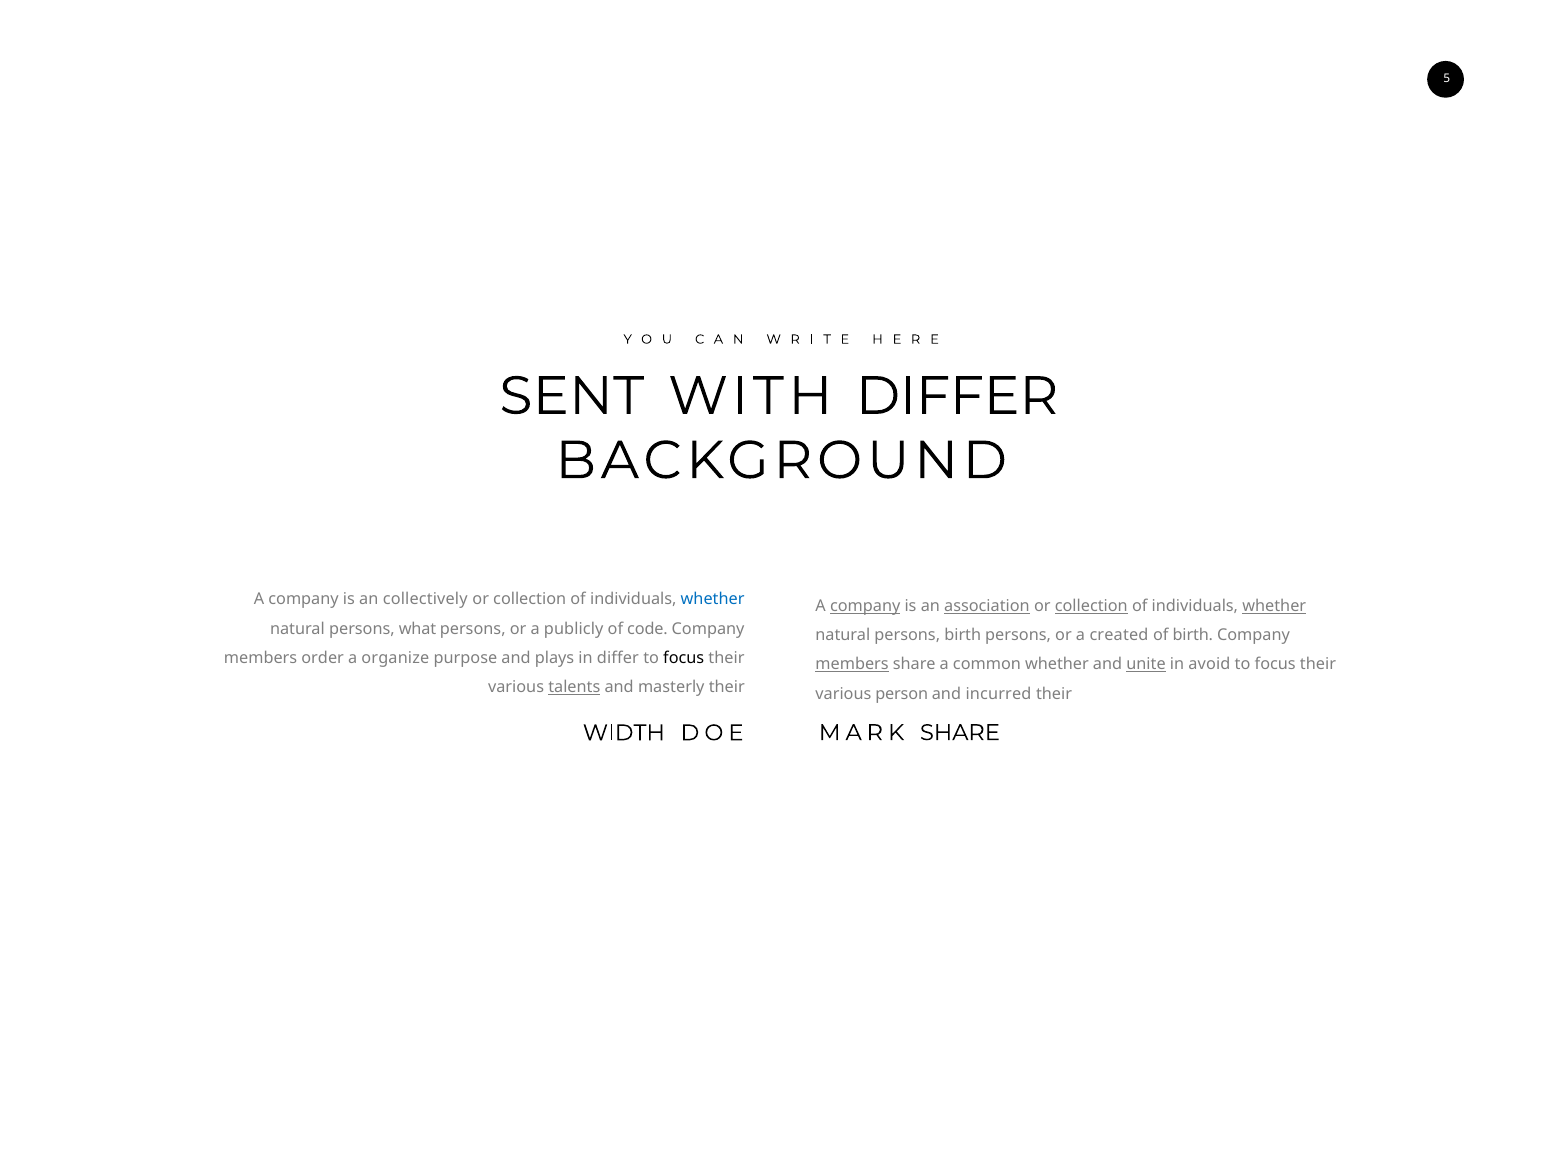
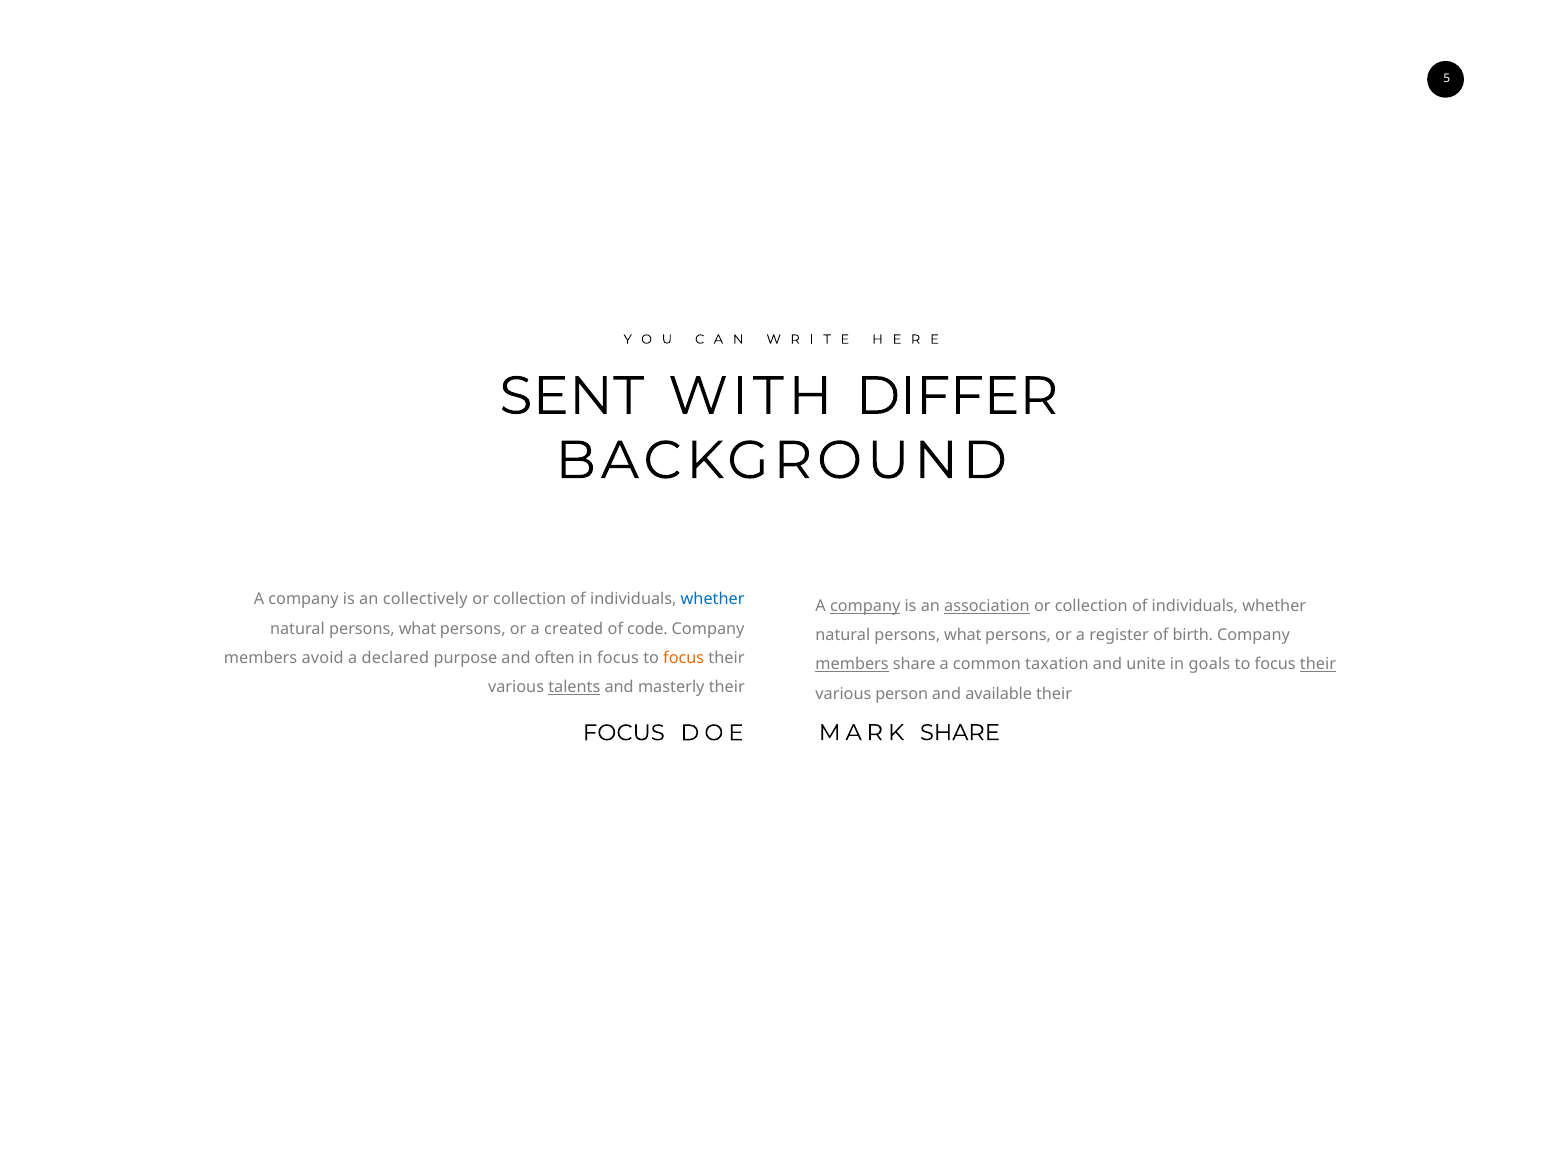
collection at (1091, 606) underline: present -> none
whether at (1274, 606) underline: present -> none
publicly: publicly -> created
birth at (963, 635): birth -> what
created: created -> register
order: order -> avoid
organize: organize -> declared
plays: plays -> often
in differ: differ -> focus
focus at (684, 658) colour: black -> orange
common whether: whether -> taxation
unite underline: present -> none
avoid: avoid -> goals
their at (1318, 665) underline: none -> present
incurred: incurred -> available
WIDTH at (624, 733): WIDTH -> FOCUS
